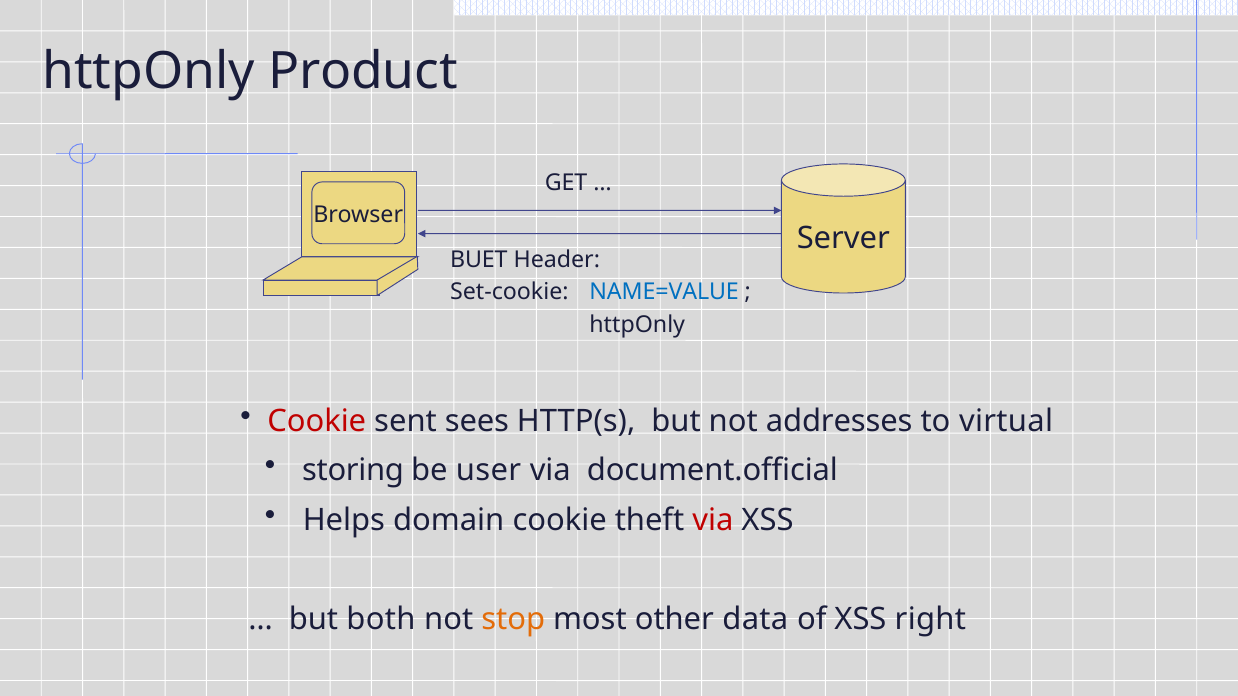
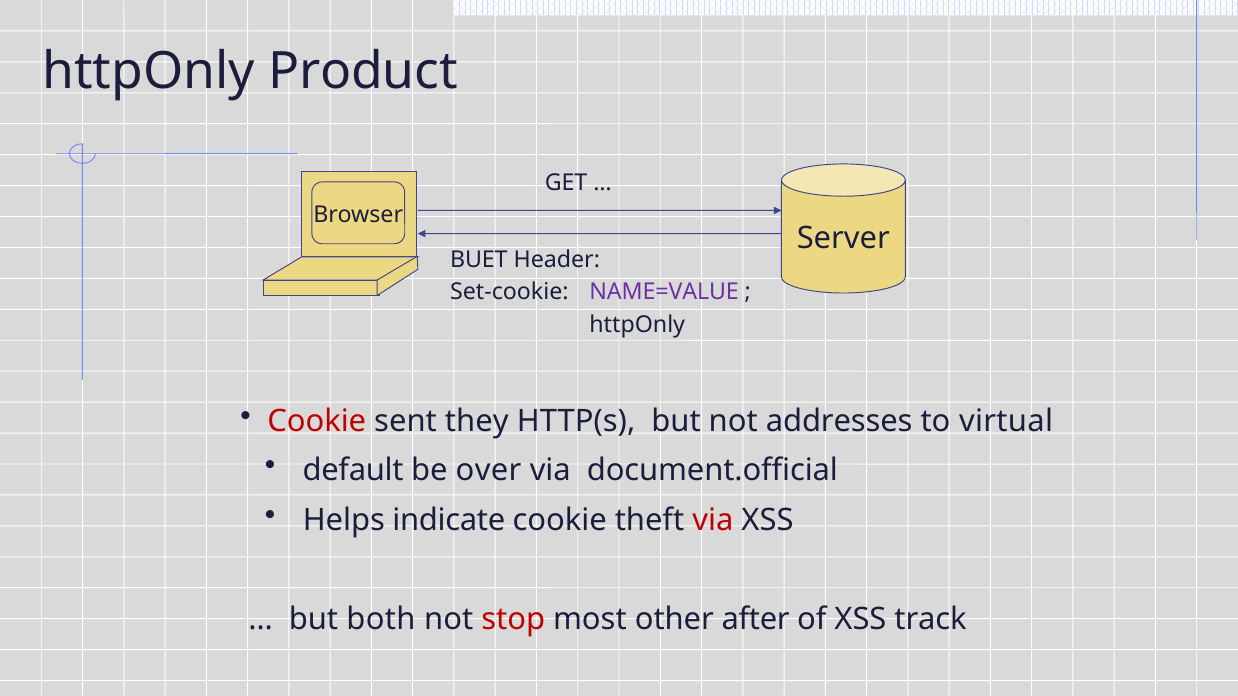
NAME=VALUE colour: blue -> purple
sees: sees -> they
storing: storing -> default
user: user -> over
domain: domain -> indicate
stop colour: orange -> red
data: data -> after
right: right -> track
